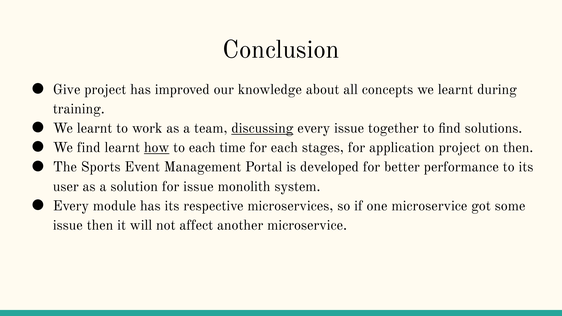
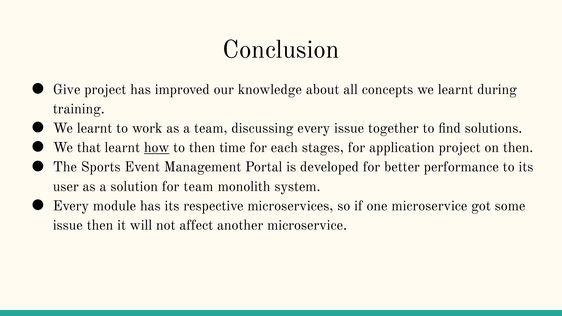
discussing underline: present -> none
We find: find -> that
to each: each -> then
for issue: issue -> team
